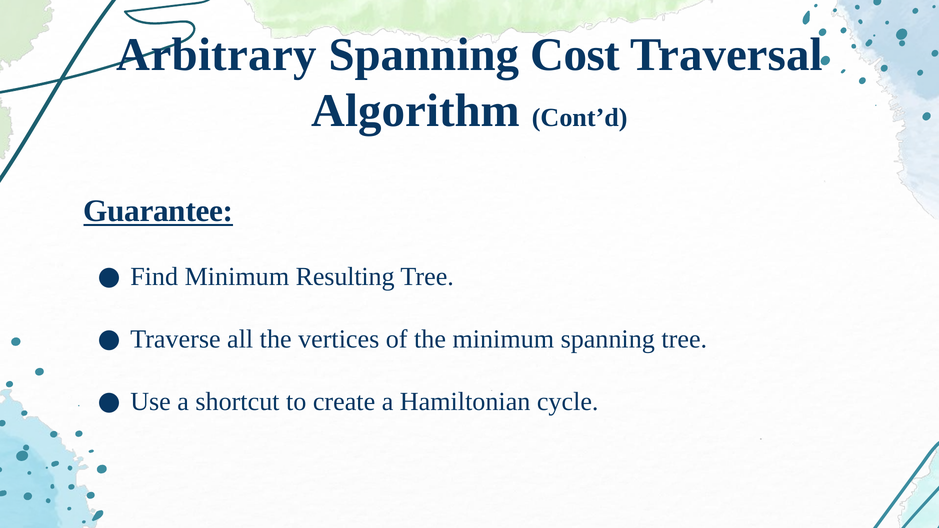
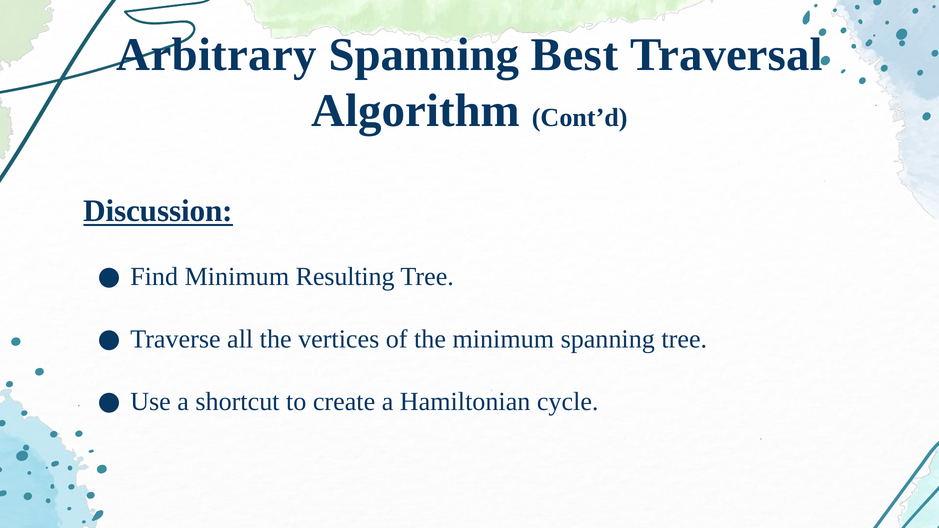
Cost: Cost -> Best
Guarantee: Guarantee -> Discussion
